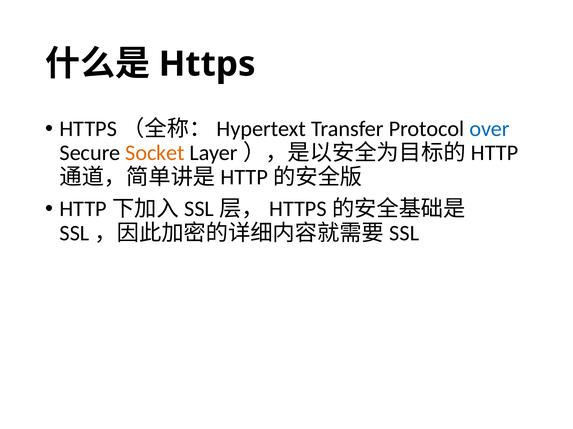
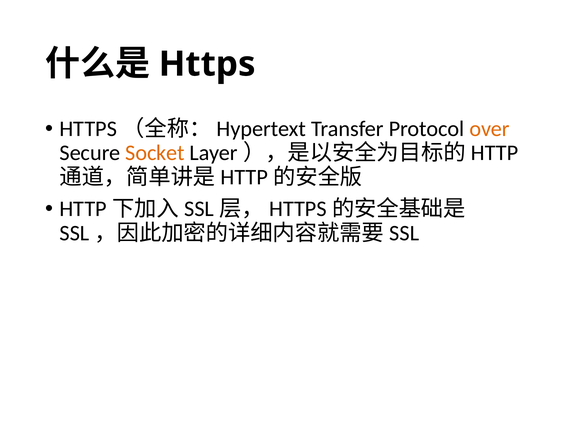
over colour: blue -> orange
